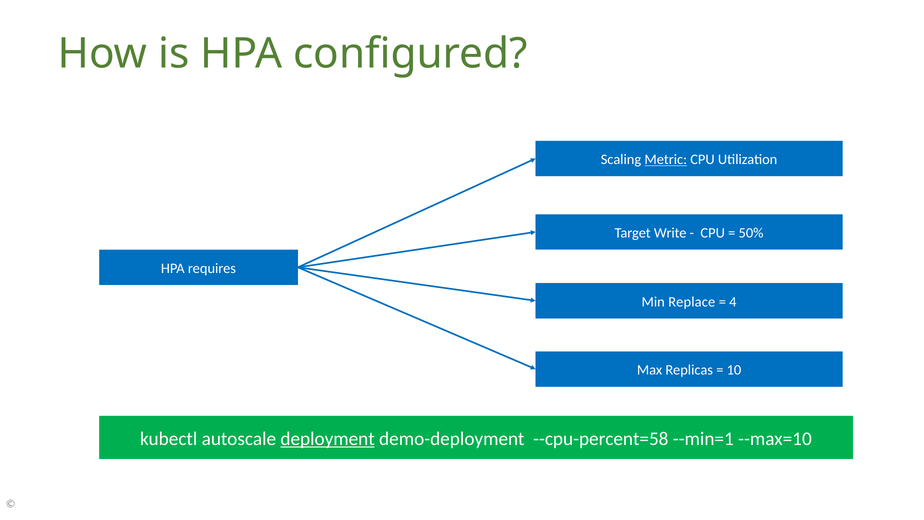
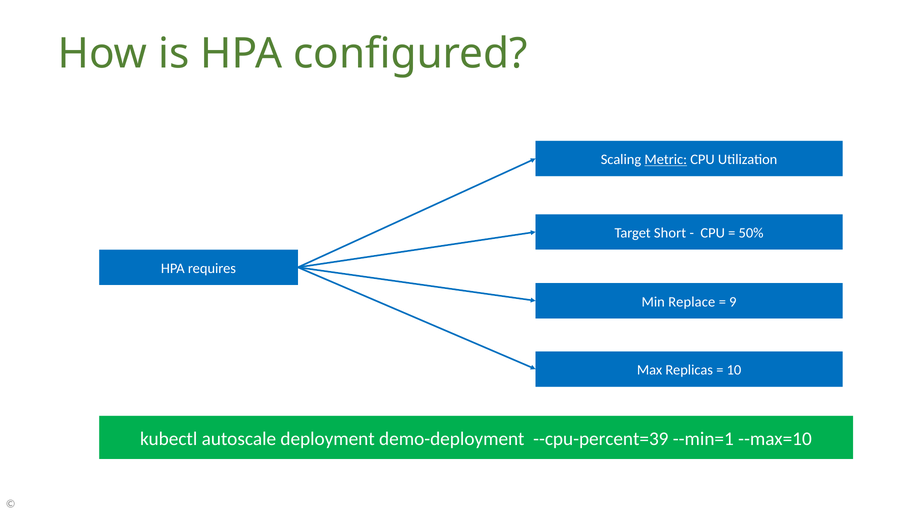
Write: Write -> Short
4: 4 -> 9
deployment underline: present -> none
--cpu-percent=58: --cpu-percent=58 -> --cpu-percent=39
